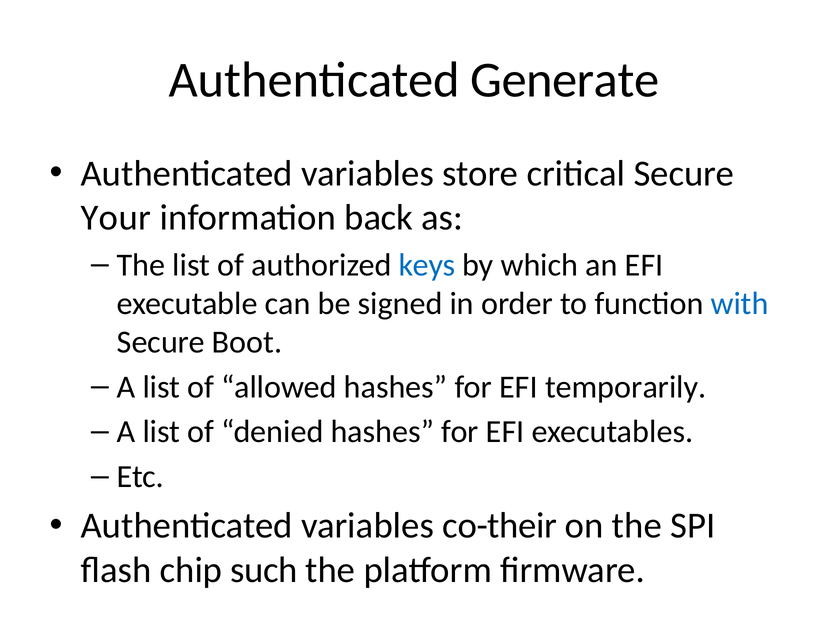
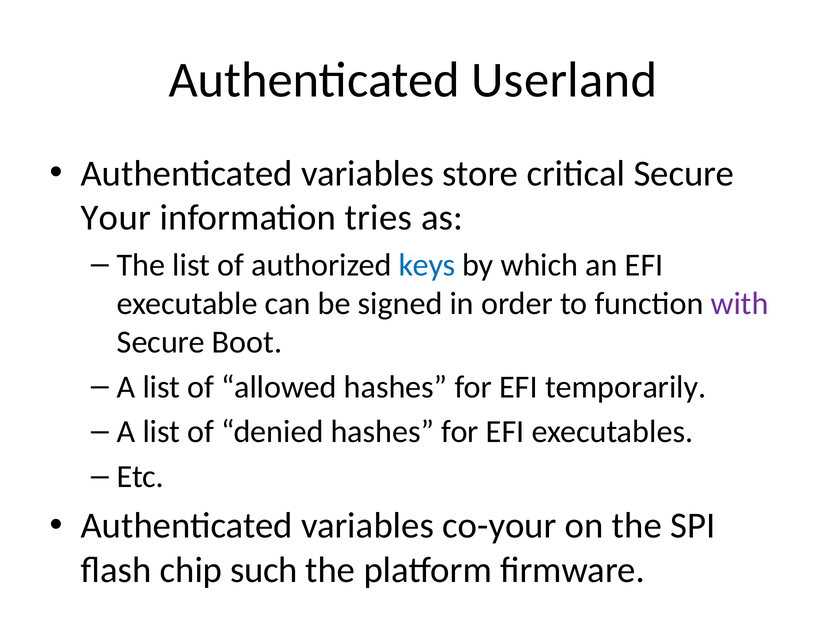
Generate: Generate -> Userland
back: back -> tries
with colour: blue -> purple
co-their: co-their -> co-your
